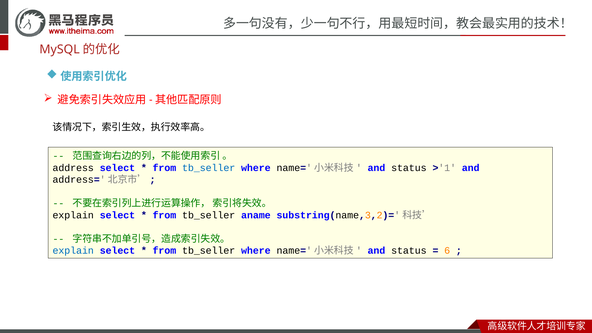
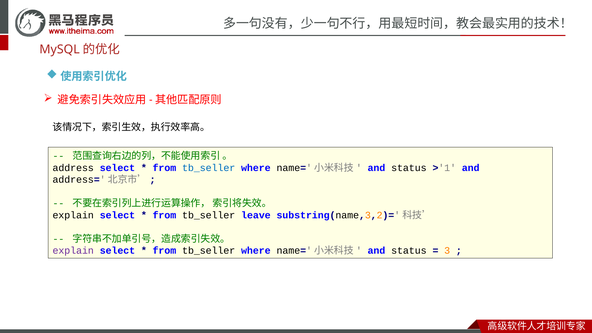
aname: aname -> leave
explain at (73, 251) colour: blue -> purple
6: 6 -> 3
